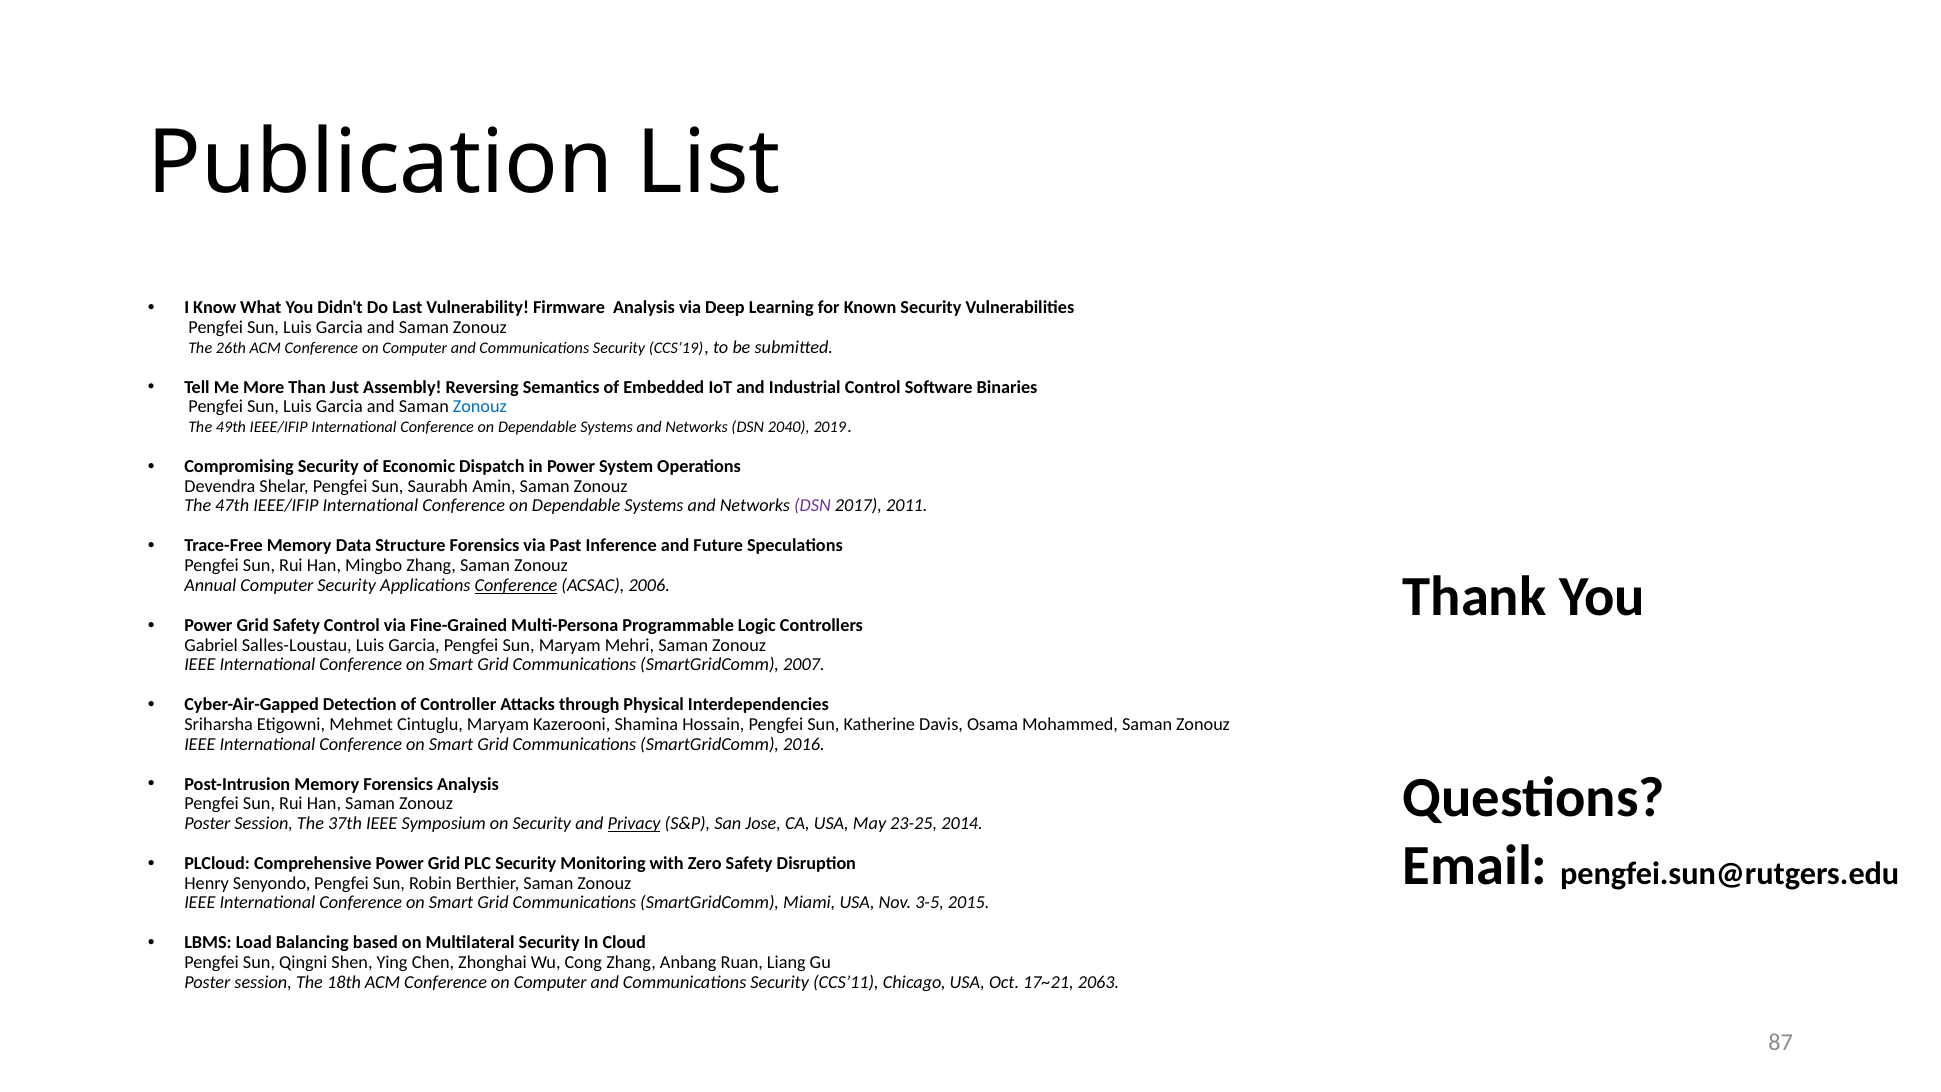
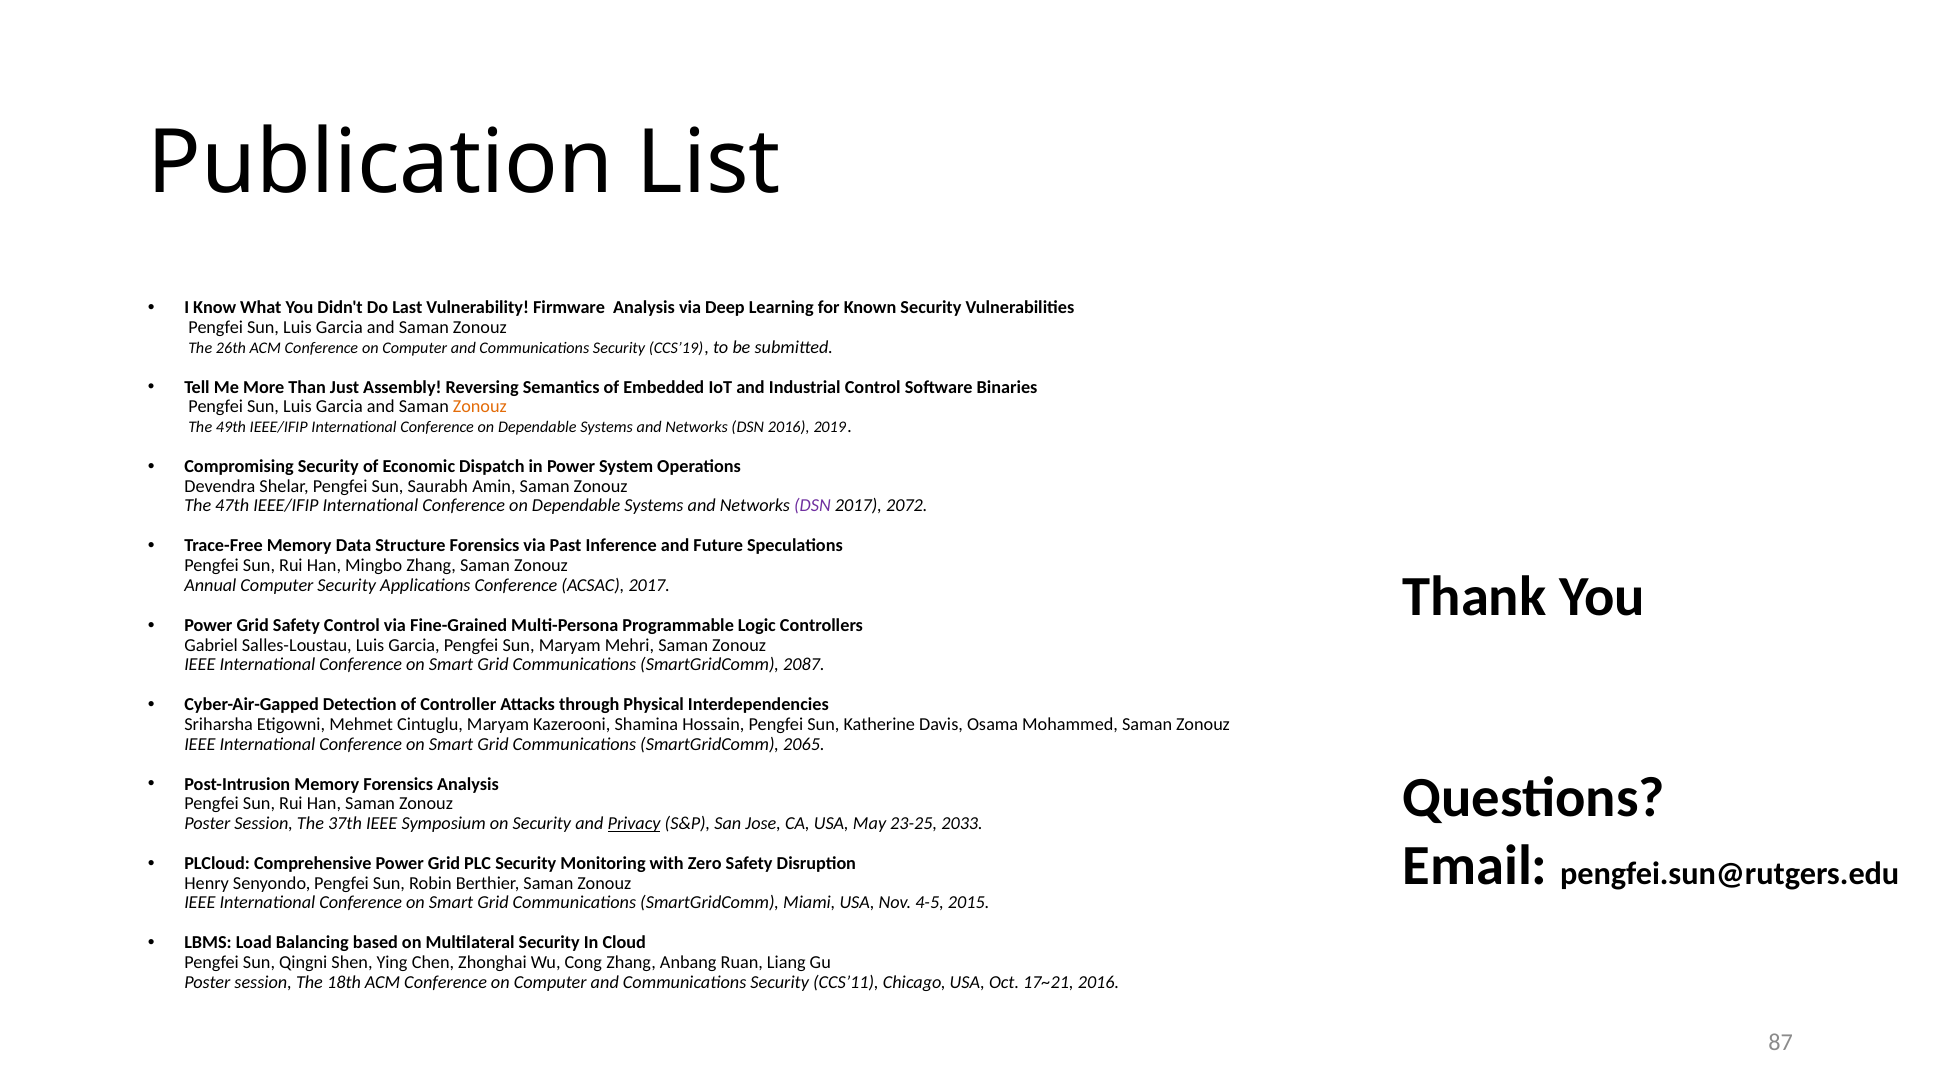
Zonouz at (480, 407) colour: blue -> orange
DSN 2040: 2040 -> 2016
2011: 2011 -> 2072
Conference at (516, 585) underline: present -> none
ACSAC 2006: 2006 -> 2017
2007: 2007 -> 2087
2016: 2016 -> 2065
2014: 2014 -> 2033
3-5: 3-5 -> 4-5
17~21 2063: 2063 -> 2016
